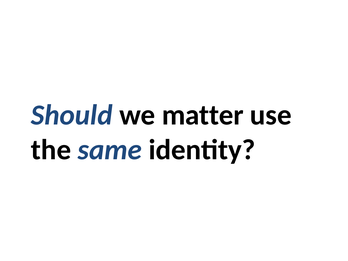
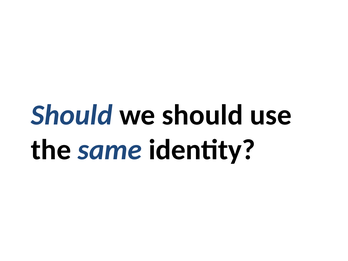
we matter: matter -> should
